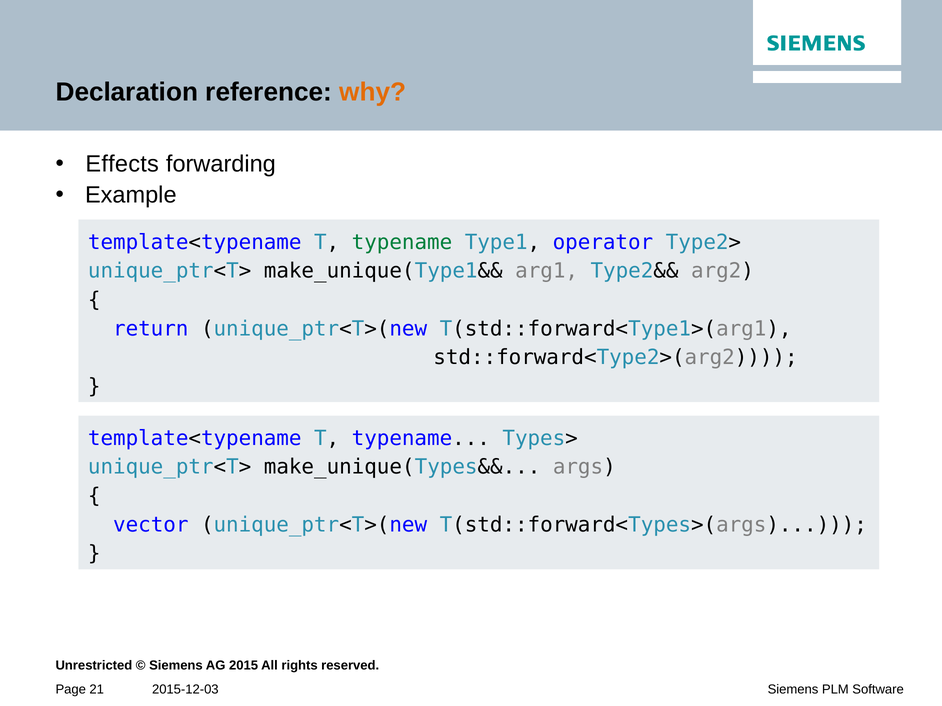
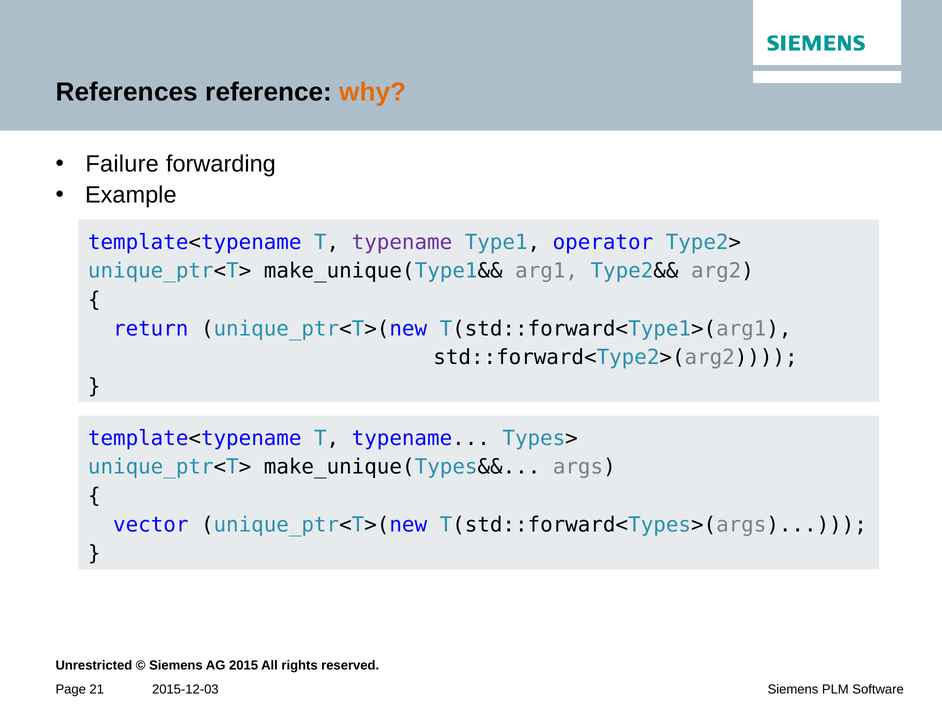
Declaration: Declaration -> References
Effects: Effects -> Failure
typename at (402, 242) colour: green -> purple
